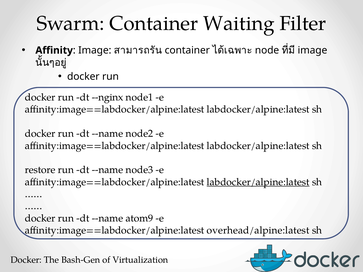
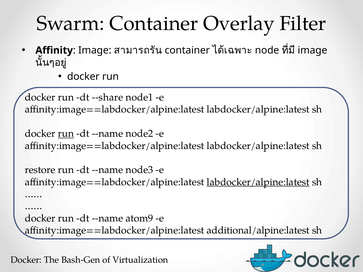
Waiting: Waiting -> Overlay
--nginx: --nginx -> --share
run at (66, 134) underline: none -> present
overhead/alpine:latest: overhead/alpine:latest -> additional/alpine:latest
